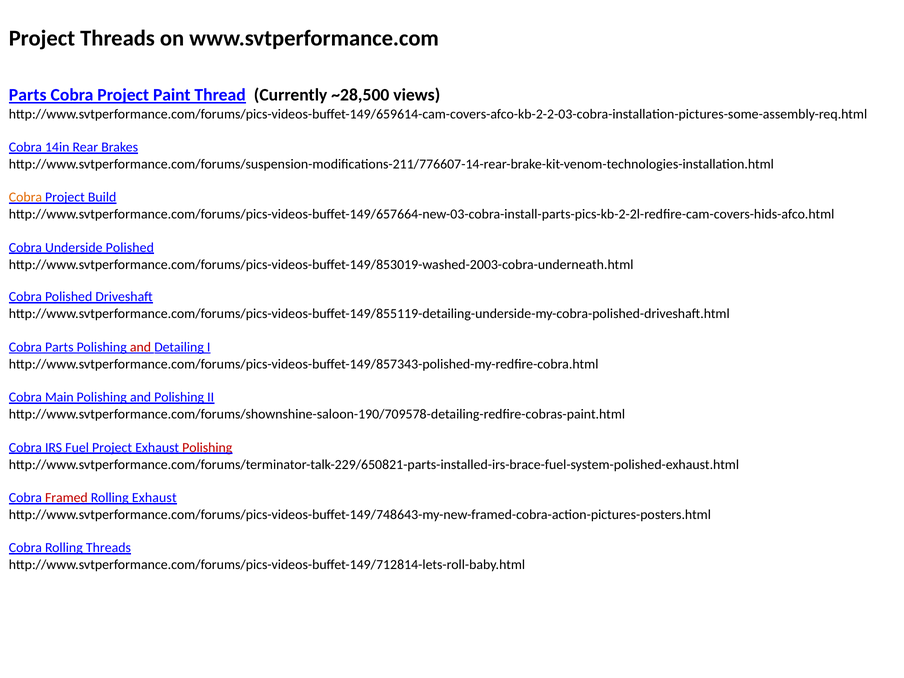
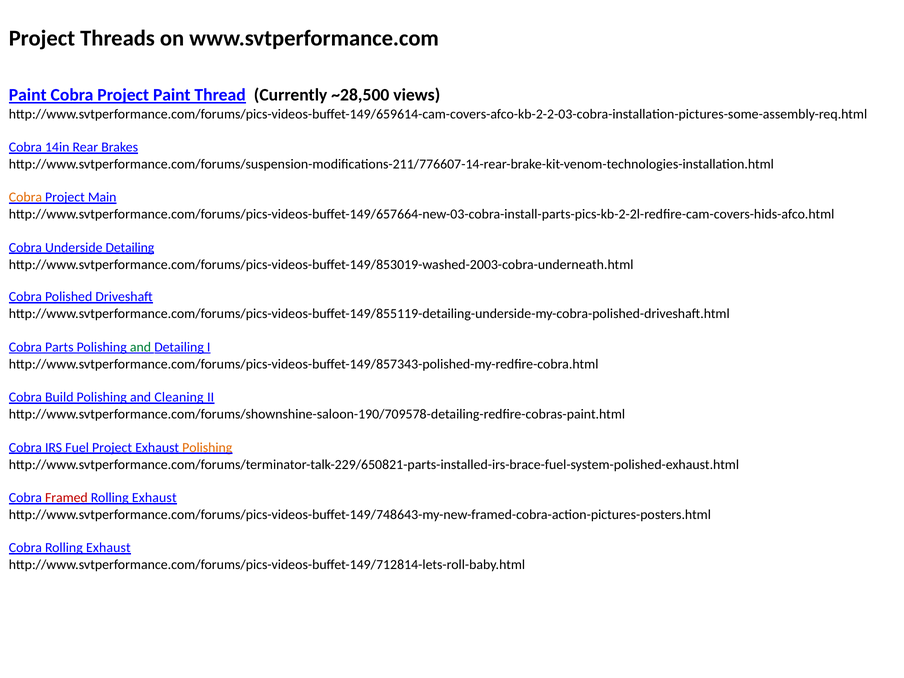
Parts at (28, 95): Parts -> Paint
Build: Build -> Main
Underside Polished: Polished -> Detailing
and at (140, 347) colour: red -> green
Main: Main -> Build
and Polishing: Polishing -> Cleaning
Polishing at (207, 447) colour: red -> orange
Cobra Rolling Threads: Threads -> Exhaust
